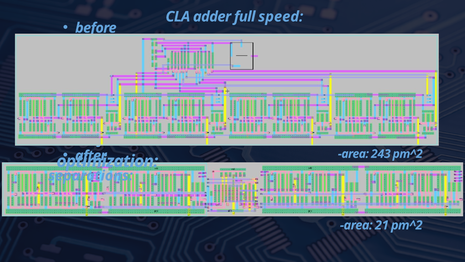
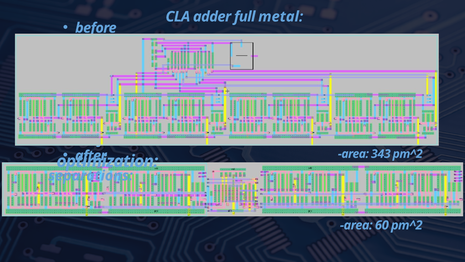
speed: speed -> metal
243: 243 -> 343
21: 21 -> 60
